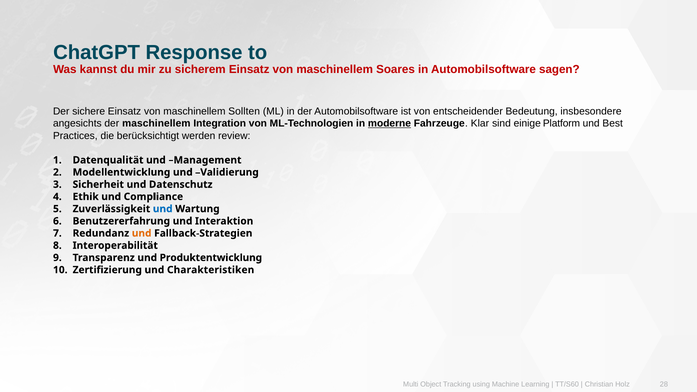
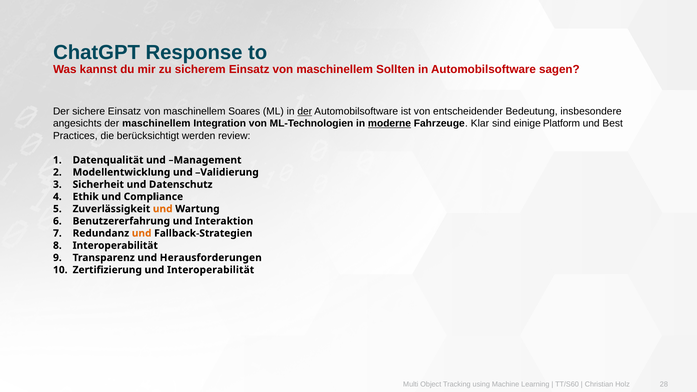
Soares: Soares -> Sollten
Sollten: Sollten -> Soares
der at (305, 111) underline: none -> present
und at (163, 209) colour: blue -> orange
Produktentwicklung: Produktentwicklung -> Herausforderungen
und Charakteristiken: Charakteristiken -> Interoperabilität
